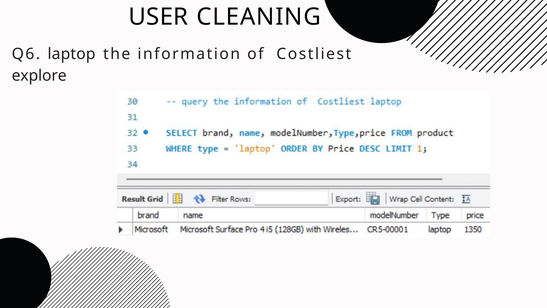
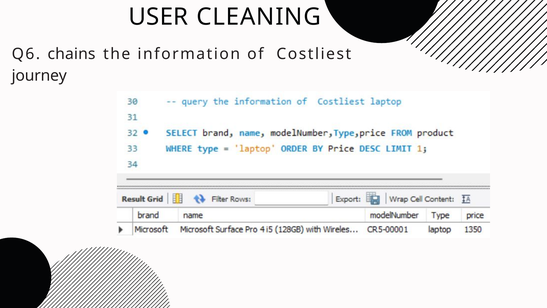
laptop: laptop -> chains
explore: explore -> journey
